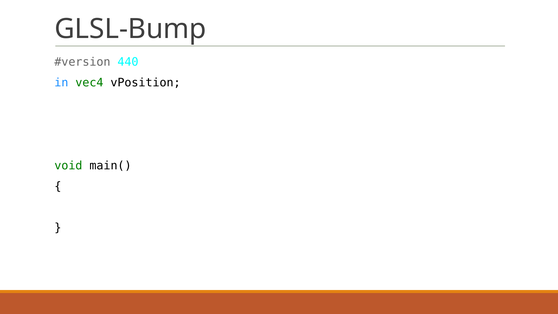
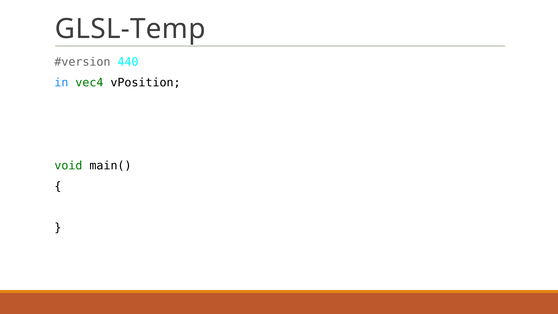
GLSL-Bump: GLSL-Bump -> GLSL-Temp
